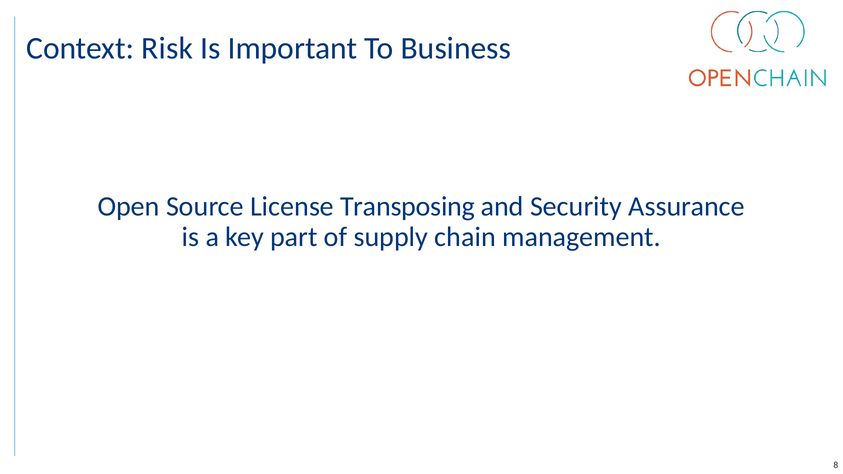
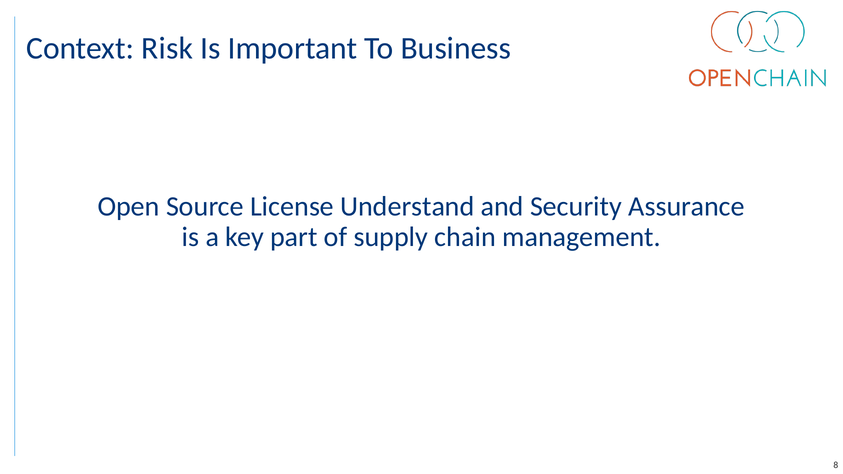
Transposing: Transposing -> Understand
